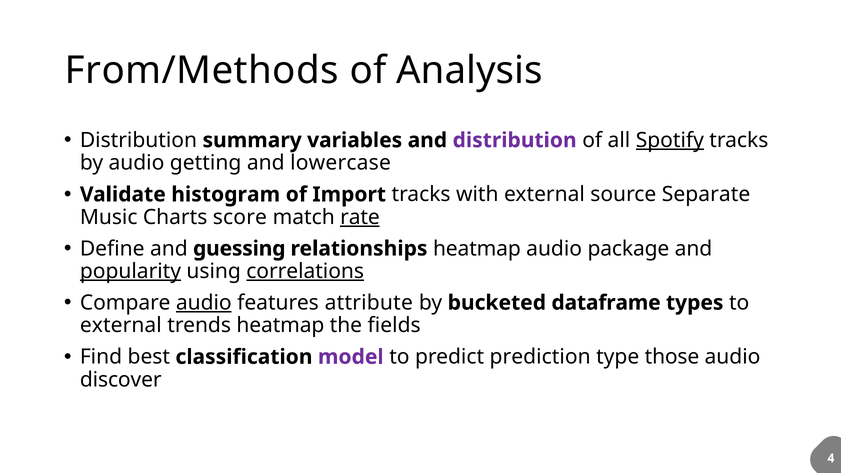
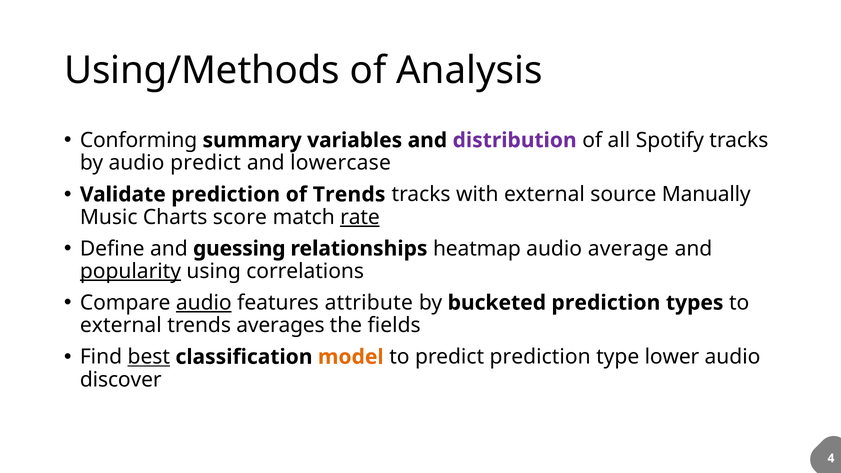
From/Methods: From/Methods -> Using/Methods
Distribution at (138, 140): Distribution -> Conforming
Spotify underline: present -> none
audio getting: getting -> predict
Validate histogram: histogram -> prediction
of Import: Import -> Trends
Separate: Separate -> Manually
package: package -> average
correlations underline: present -> none
bucketed dataframe: dataframe -> prediction
trends heatmap: heatmap -> averages
best underline: none -> present
model colour: purple -> orange
those: those -> lower
